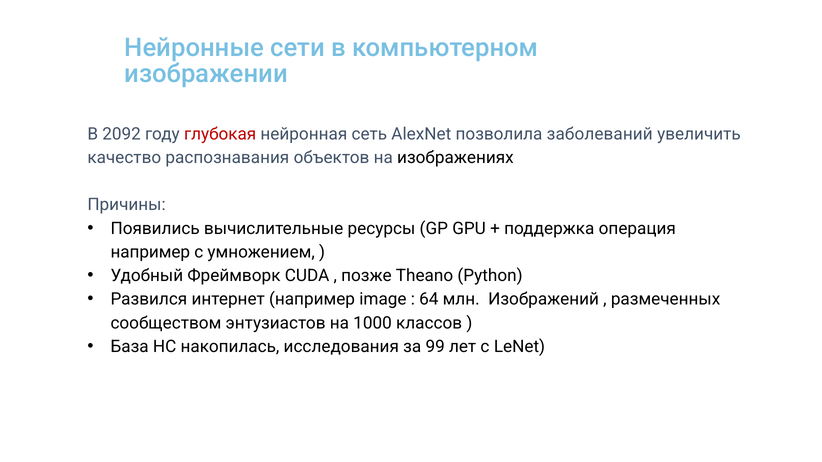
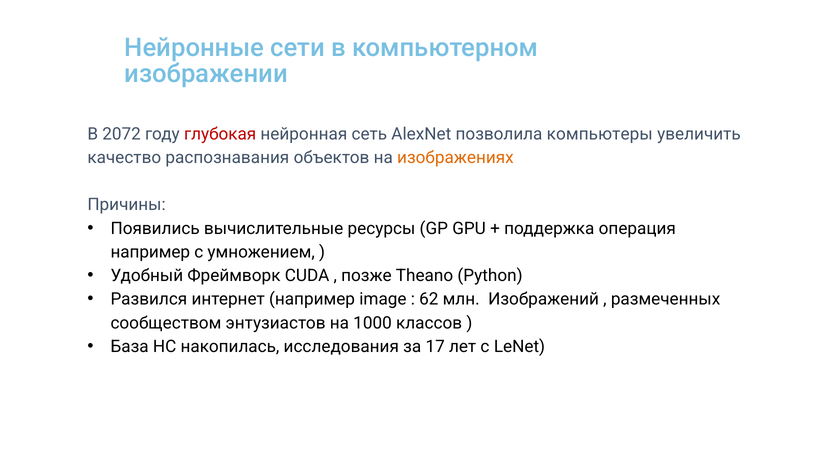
2092: 2092 -> 2072
заболеваний: заболеваний -> компьютеры
изображениях colour: black -> orange
64: 64 -> 62
99: 99 -> 17
